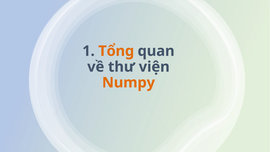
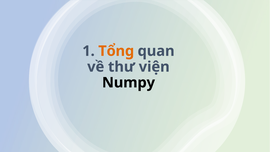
Numpy colour: orange -> black
